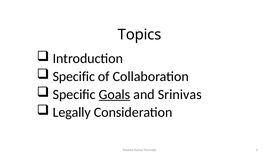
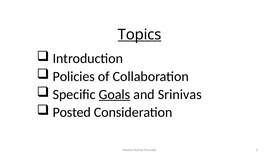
Topics underline: none -> present
Specific at (74, 76): Specific -> Policies
Legally: Legally -> Posted
